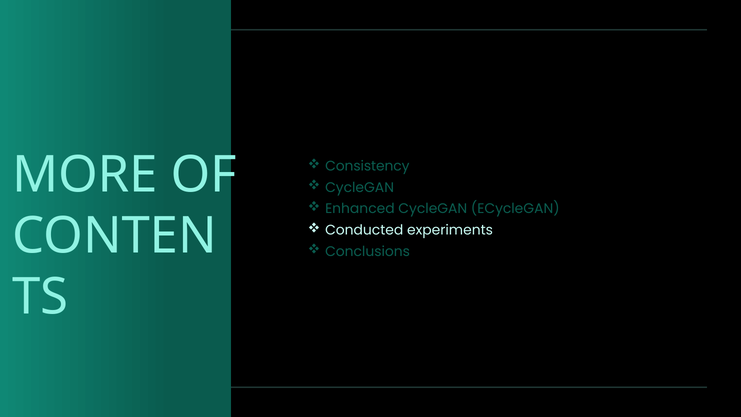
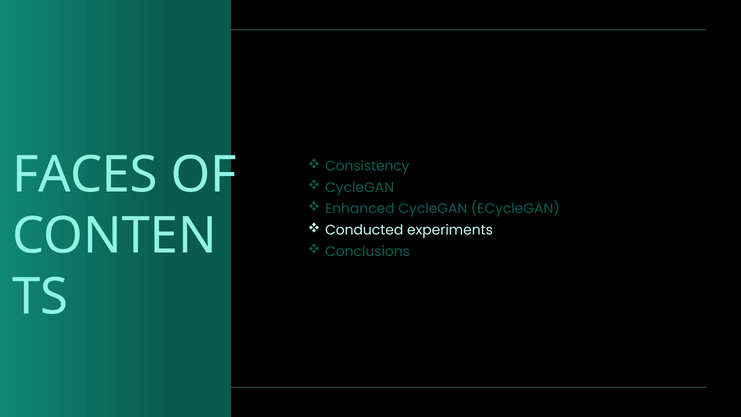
MORE: MORE -> FACES
